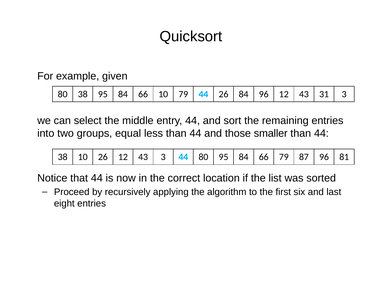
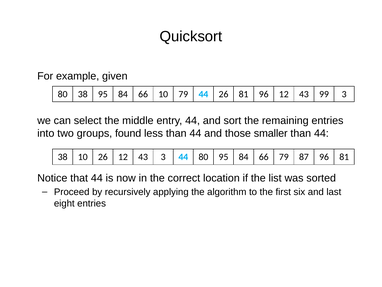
26 84: 84 -> 81
31: 31 -> 99
equal: equal -> found
